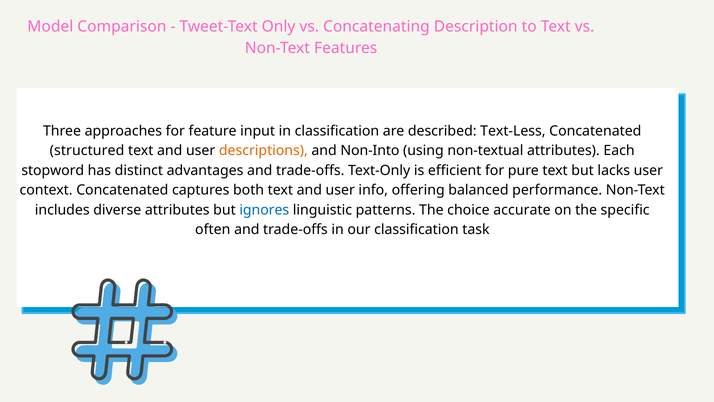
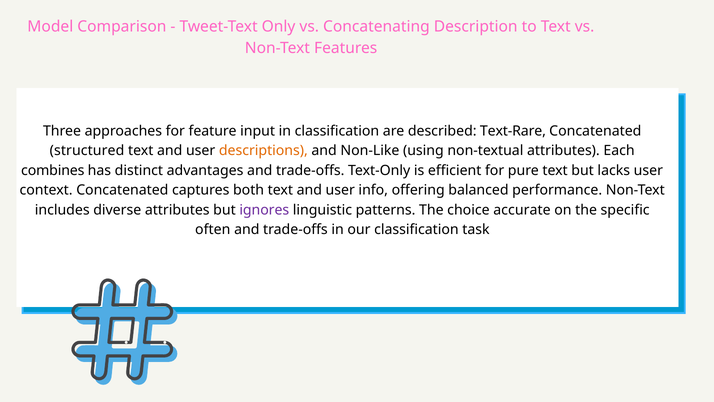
Text-Less: Text-Less -> Text-Rare
Non-Into: Non-Into -> Non-Like
stopword: stopword -> combines
ignores colour: blue -> purple
